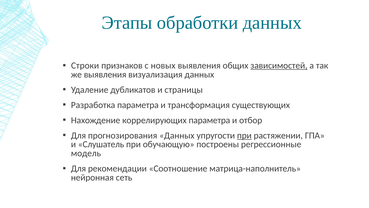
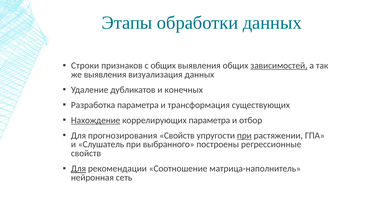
с новых: новых -> общих
страницы: страницы -> конечных
Нахождение underline: none -> present
прогнозирования Данных: Данных -> Свойств
обучающую: обучающую -> выбранного
модель at (86, 153): модель -> свойств
Для at (78, 168) underline: none -> present
